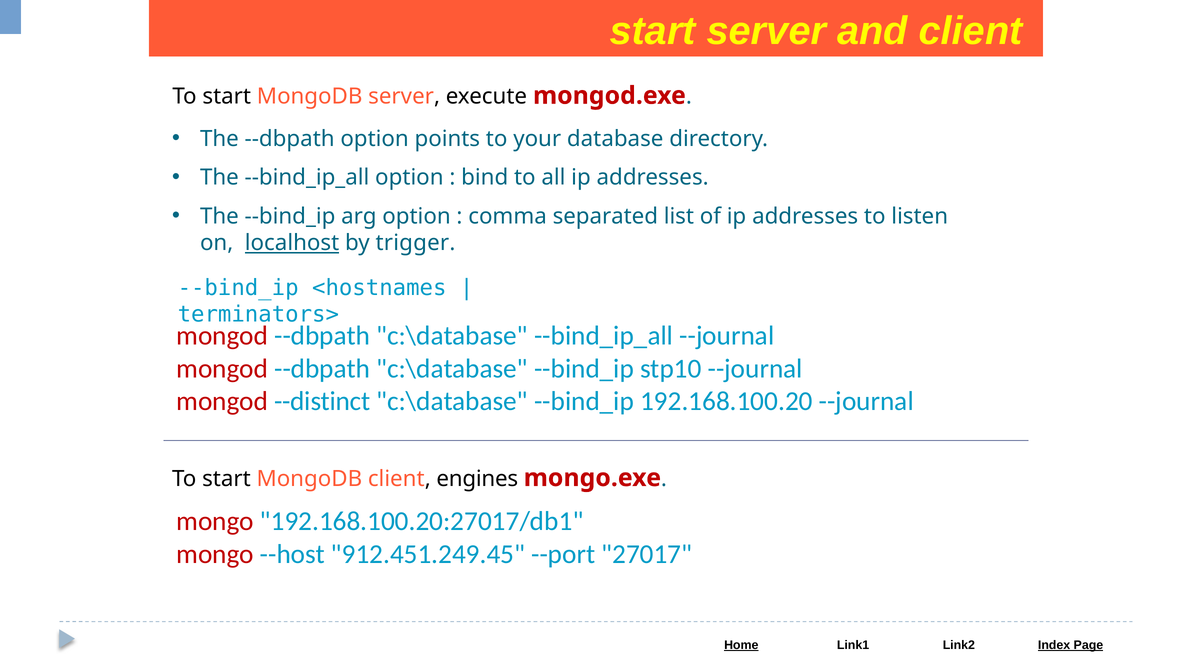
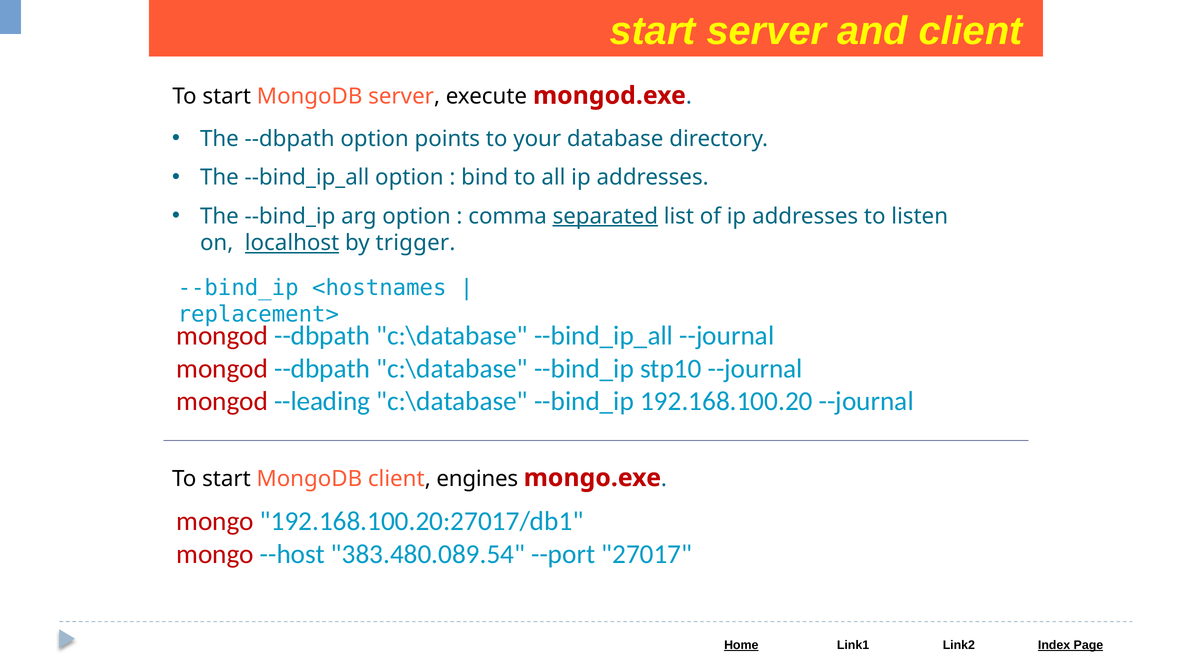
separated underline: none -> present
terminators>: terminators> -> replacement>
--distinct: --distinct -> --leading
912.451.249.45: 912.451.249.45 -> 383.480.089.54
